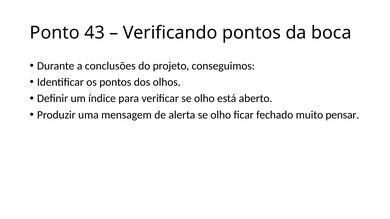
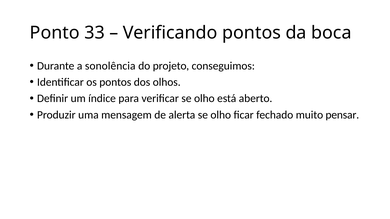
43: 43 -> 33
conclusões: conclusões -> sonolência
